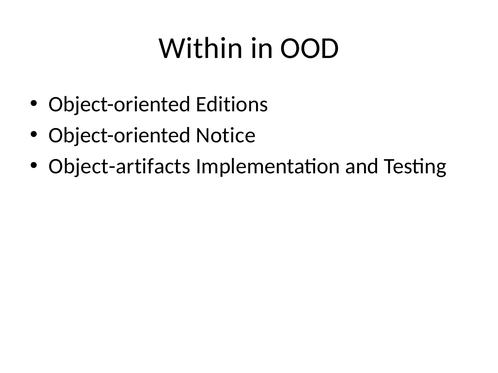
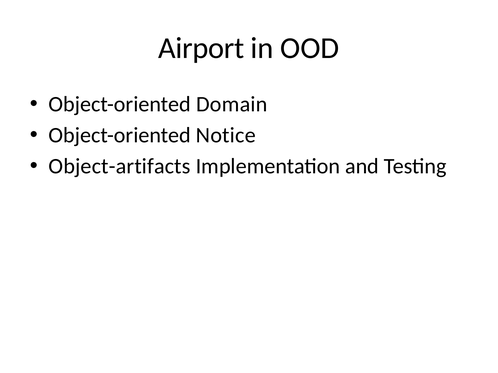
Within: Within -> Airport
Editions: Editions -> Domain
